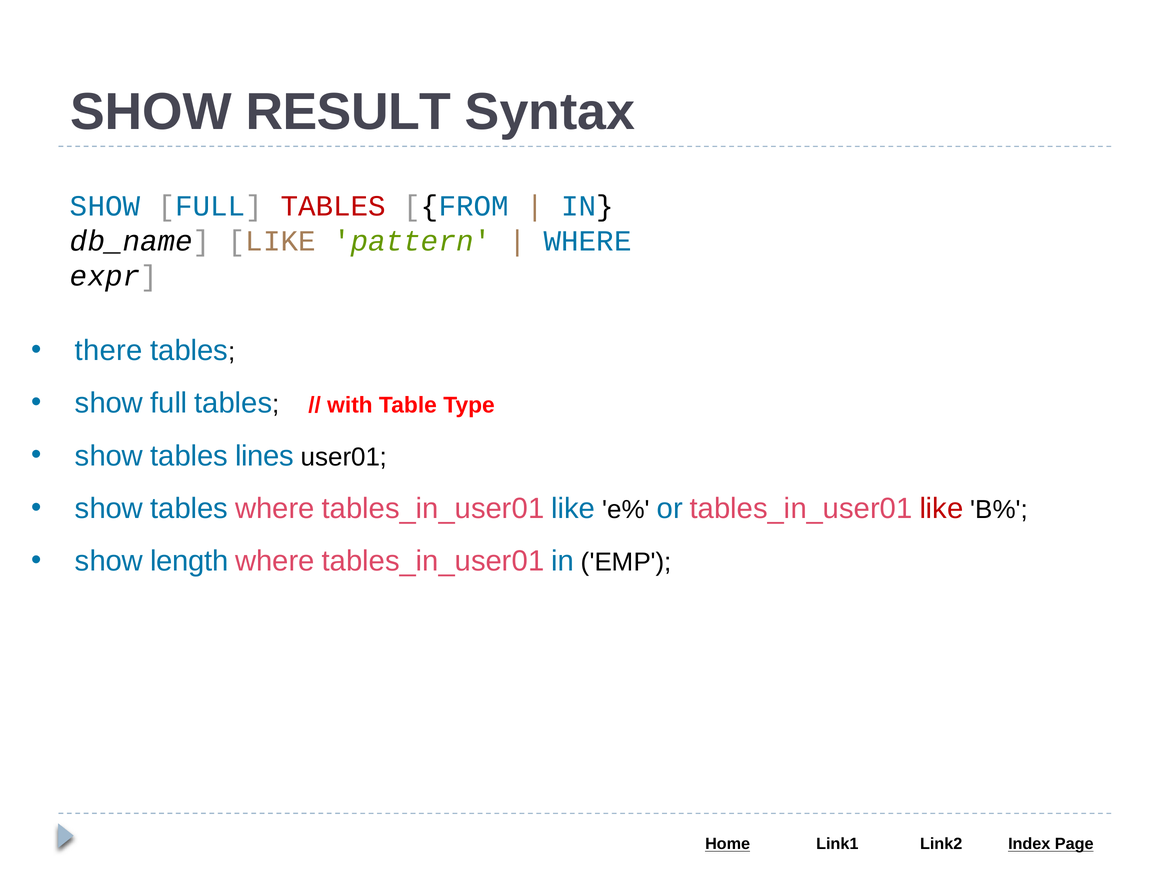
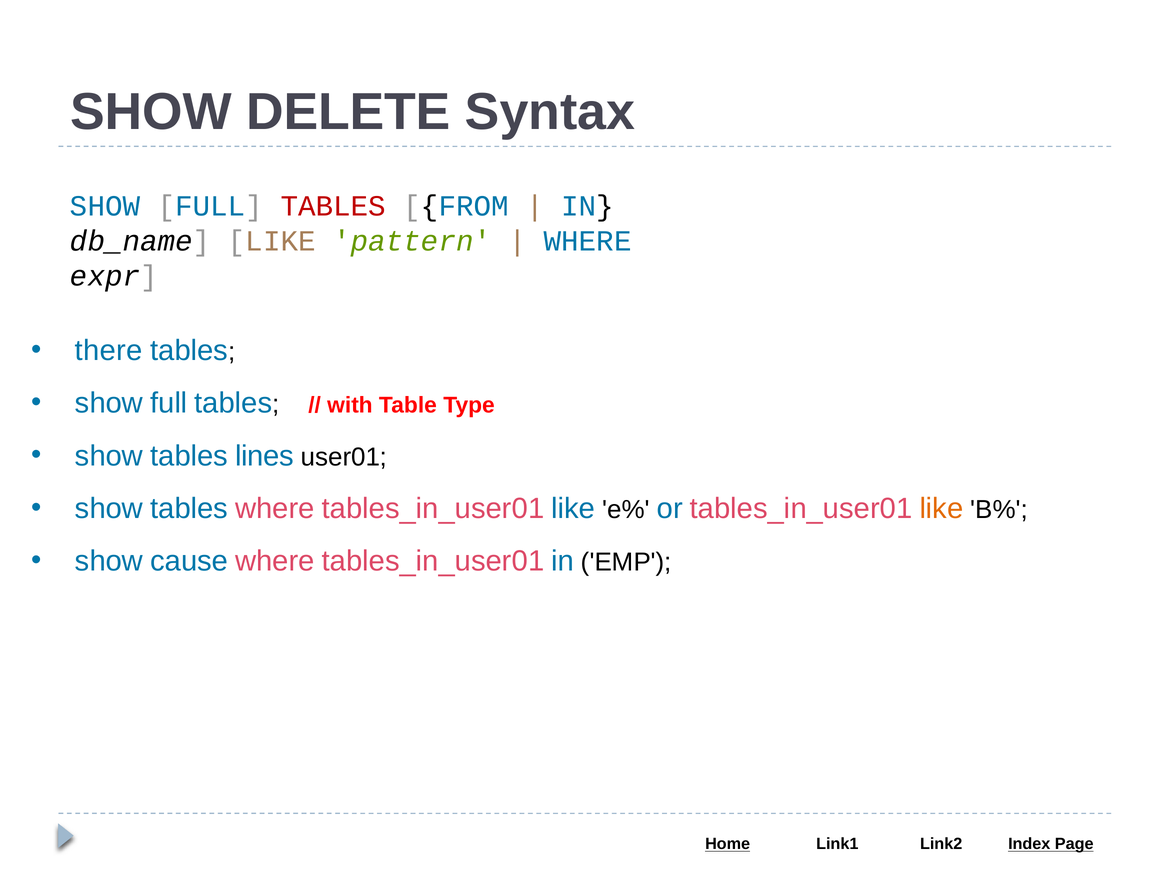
RESULT: RESULT -> DELETE
like at (941, 508) colour: red -> orange
length: length -> cause
